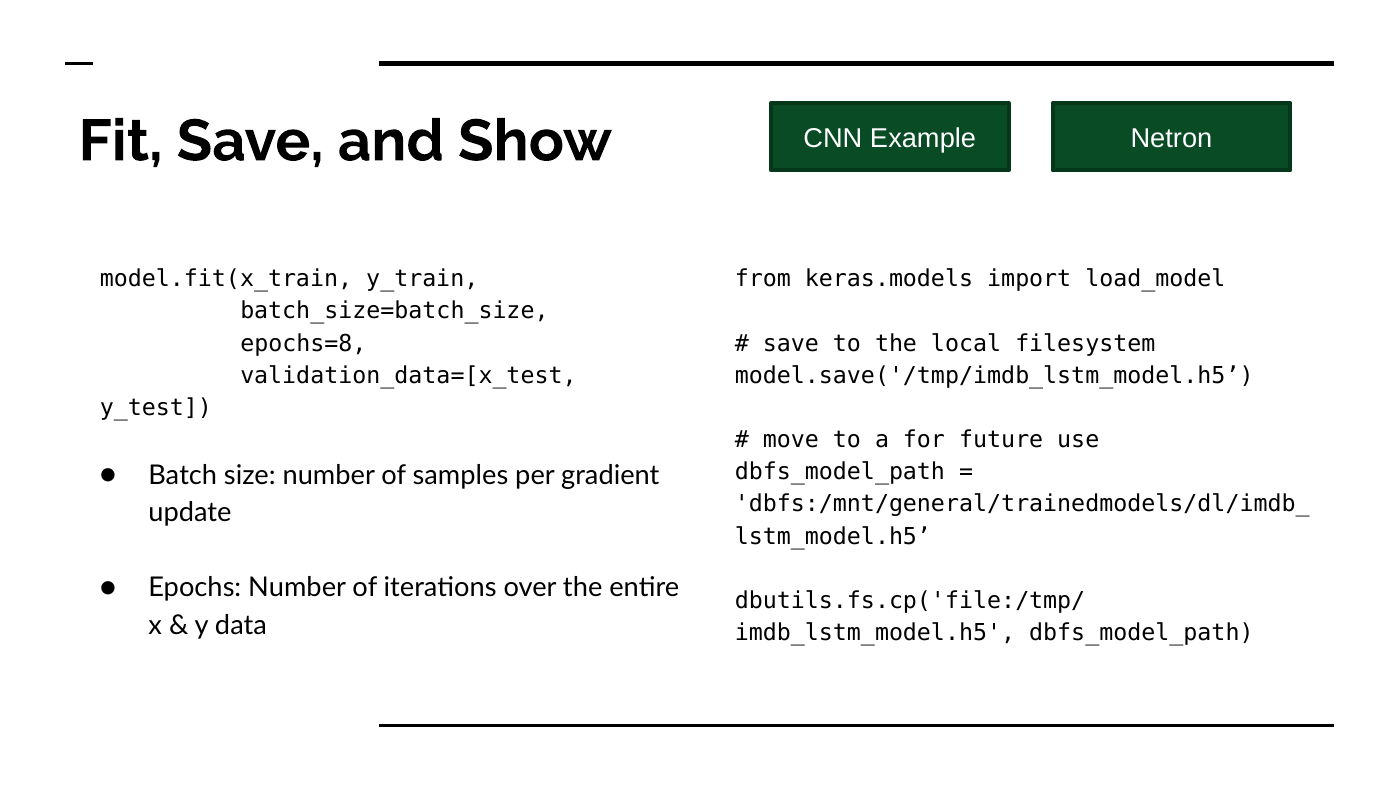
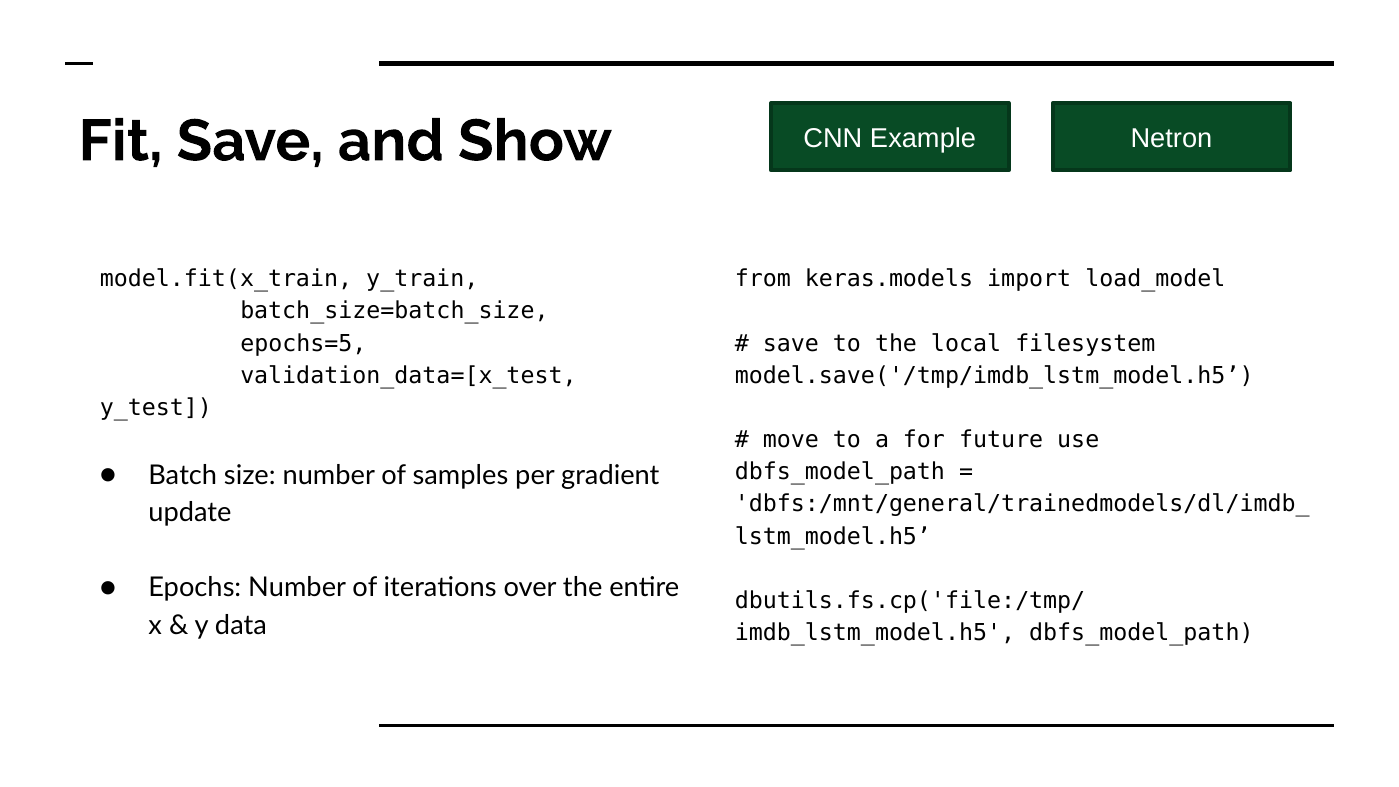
epochs=8: epochs=8 -> epochs=5
